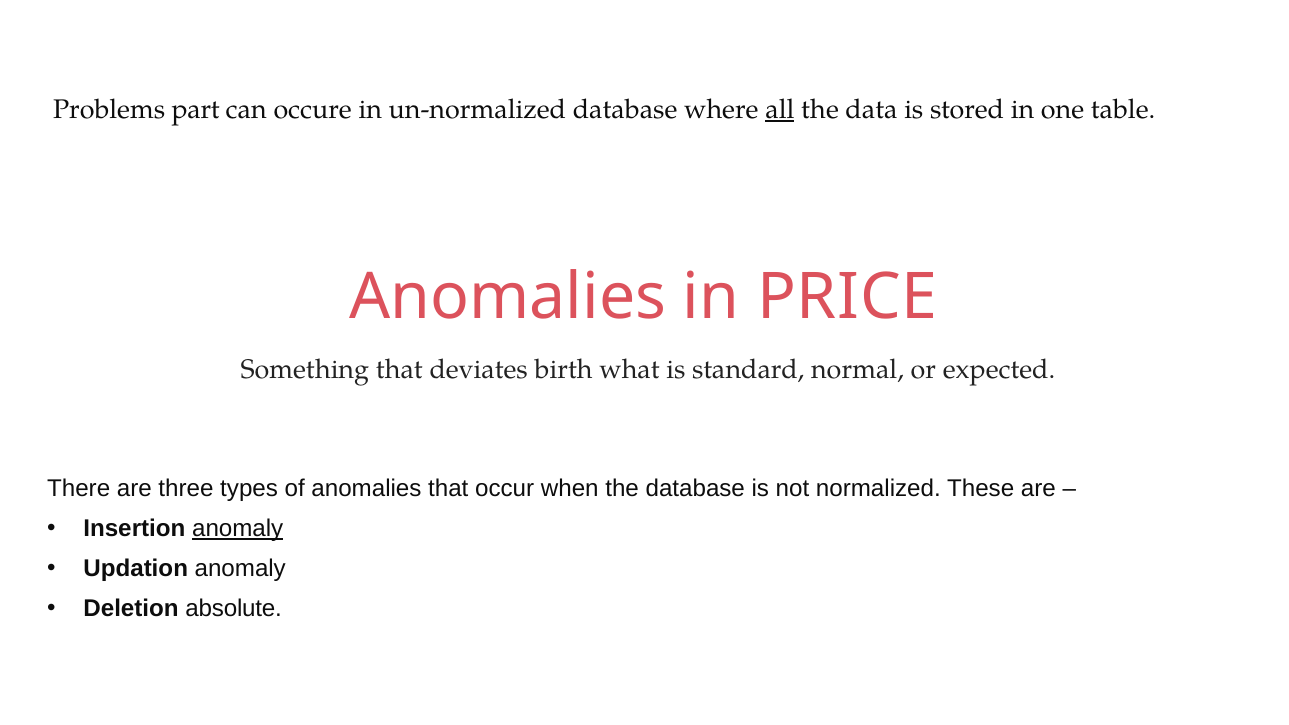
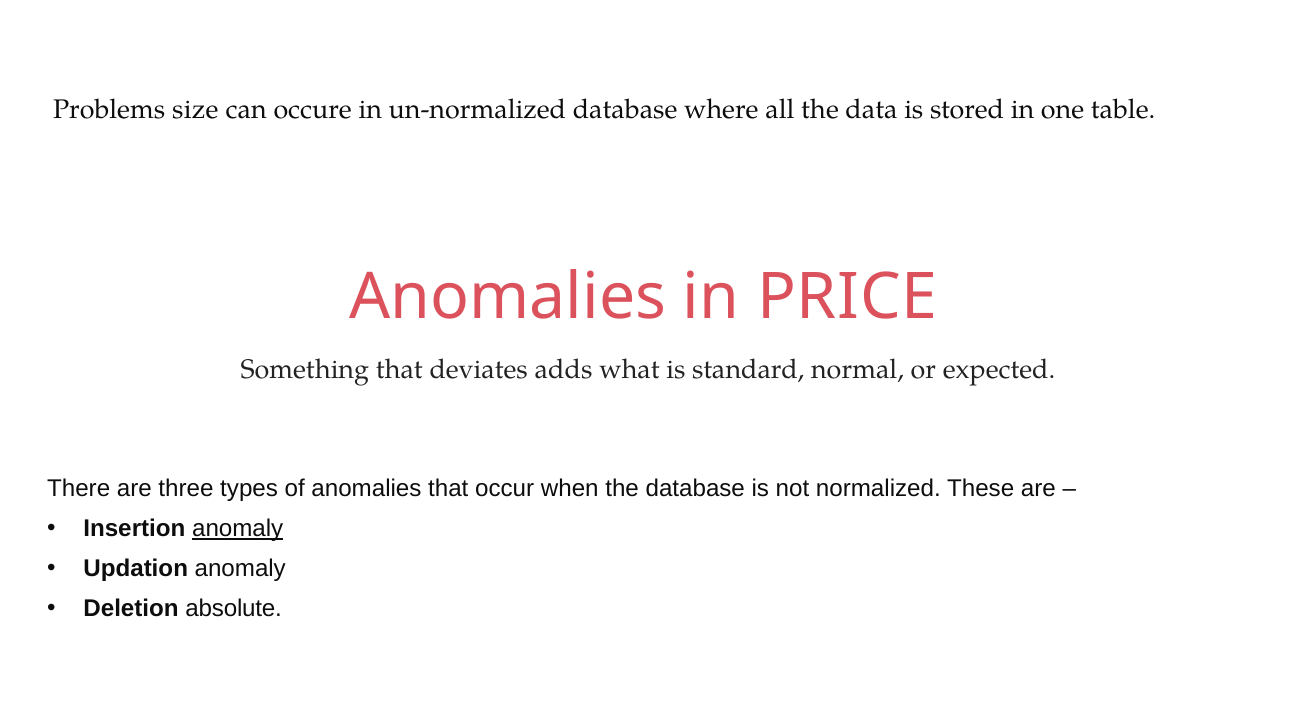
part: part -> size
all underline: present -> none
birth: birth -> adds
